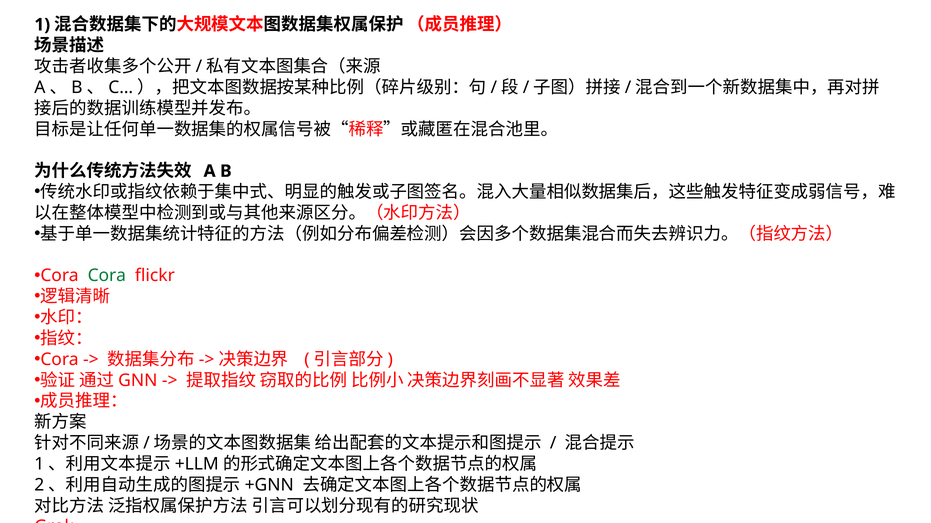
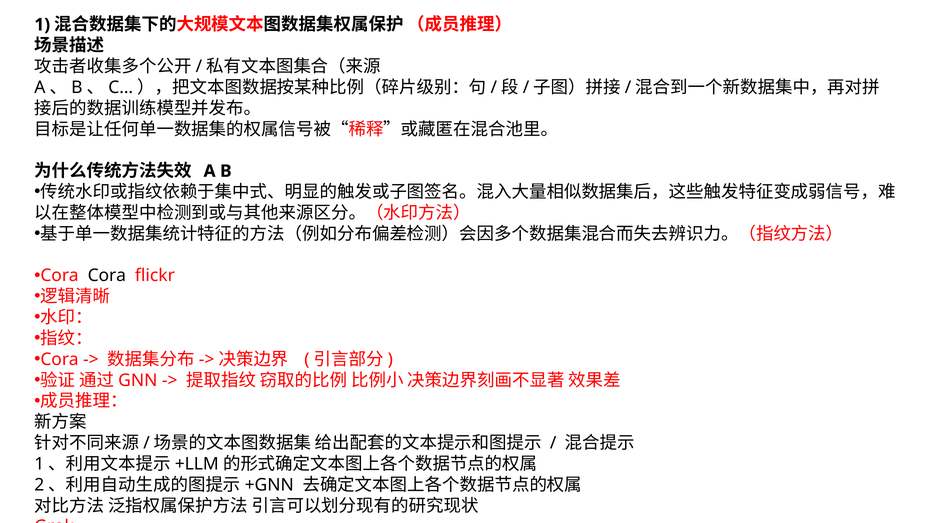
Cora at (107, 276) colour: green -> black
